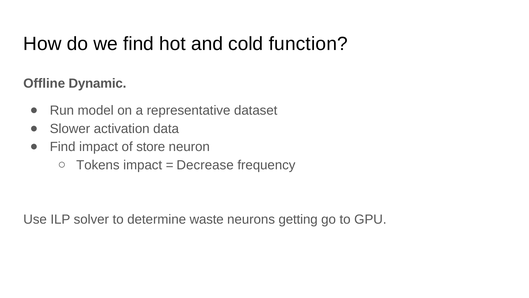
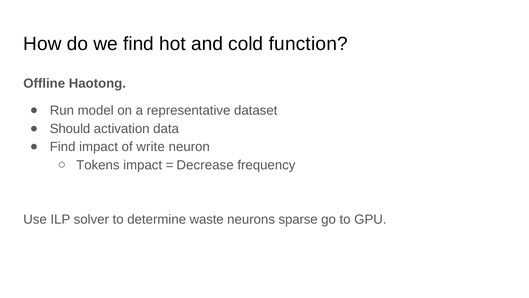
Dynamic: Dynamic -> Haotong
Slower: Slower -> Should
store: store -> write
getting: getting -> sparse
